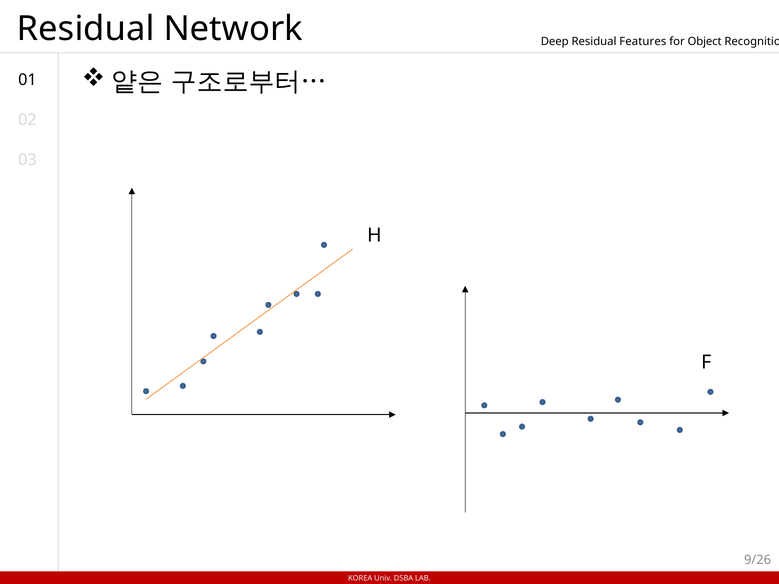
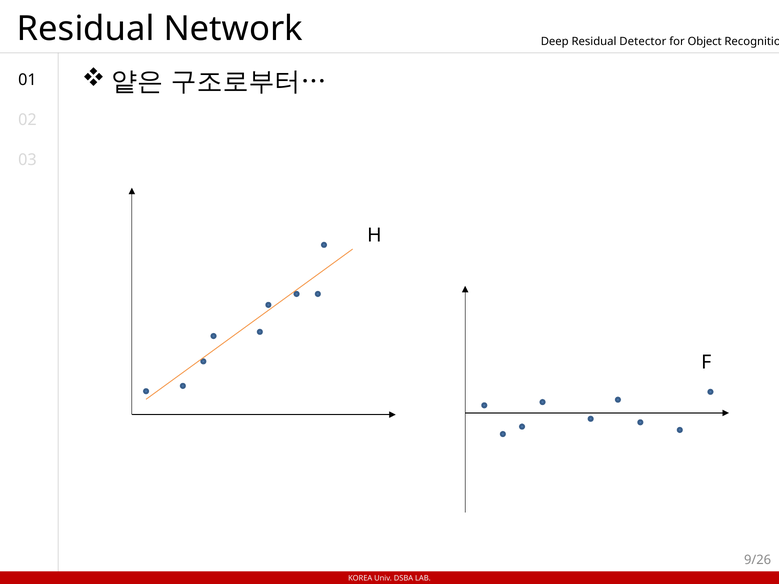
Features: Features -> Detector
